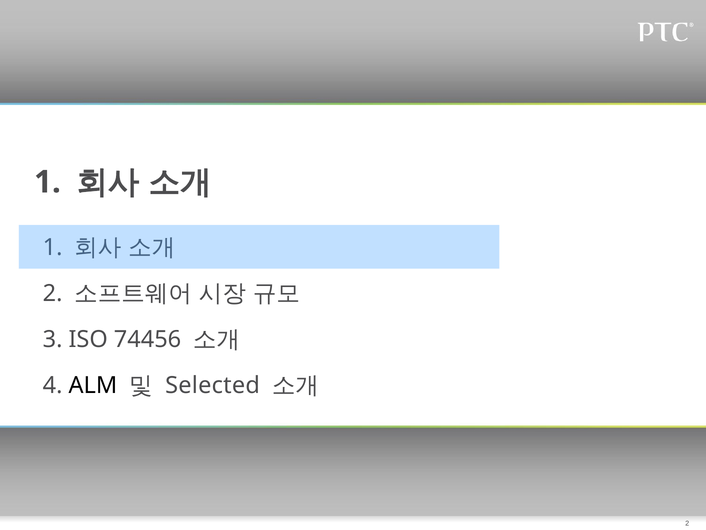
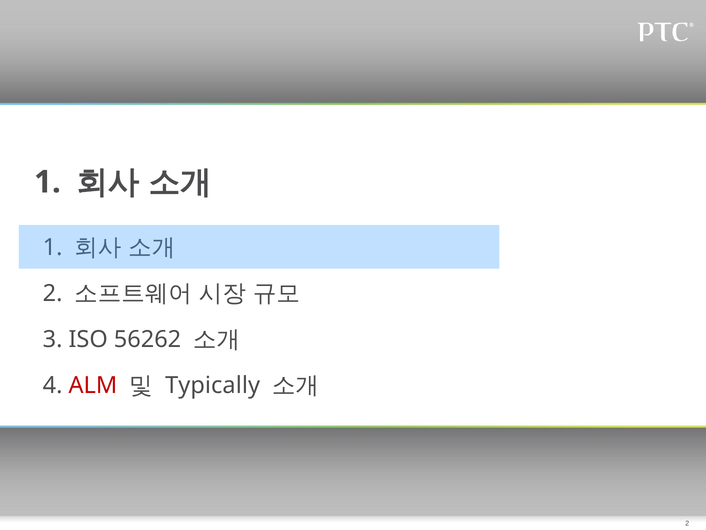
74456: 74456 -> 56262
ALM colour: black -> red
Selected: Selected -> Typically
